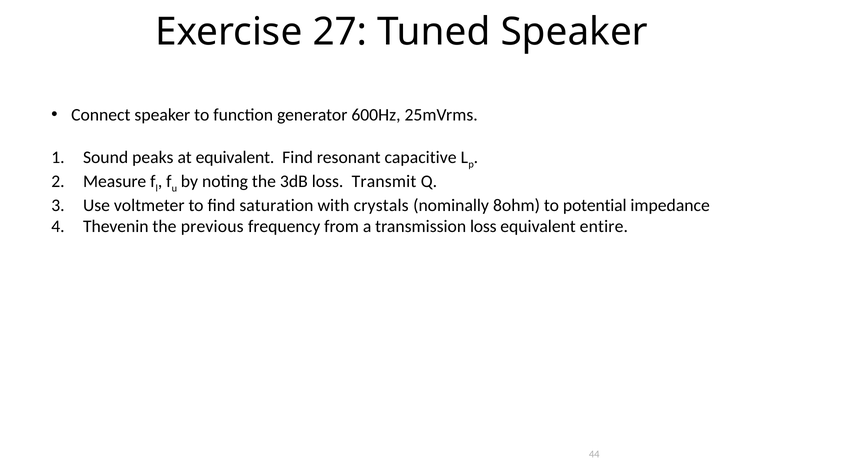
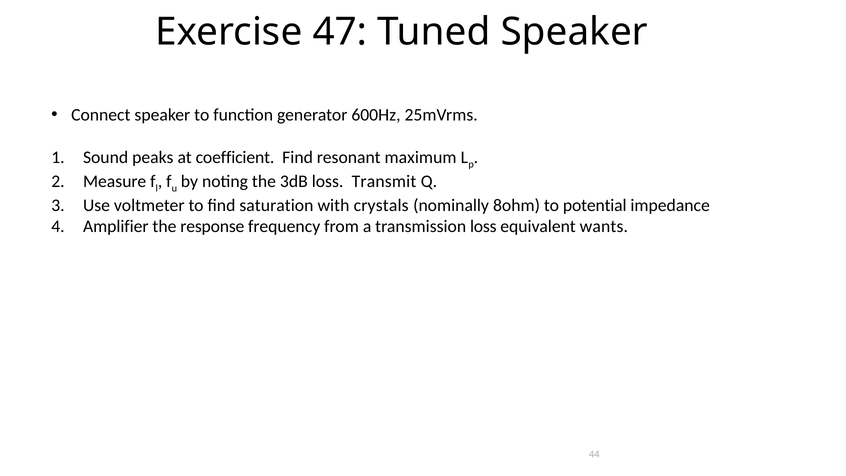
27: 27 -> 47
at equivalent: equivalent -> coefficient
capacitive: capacitive -> maximum
Thevenin: Thevenin -> Amplifier
previous: previous -> response
entire: entire -> wants
